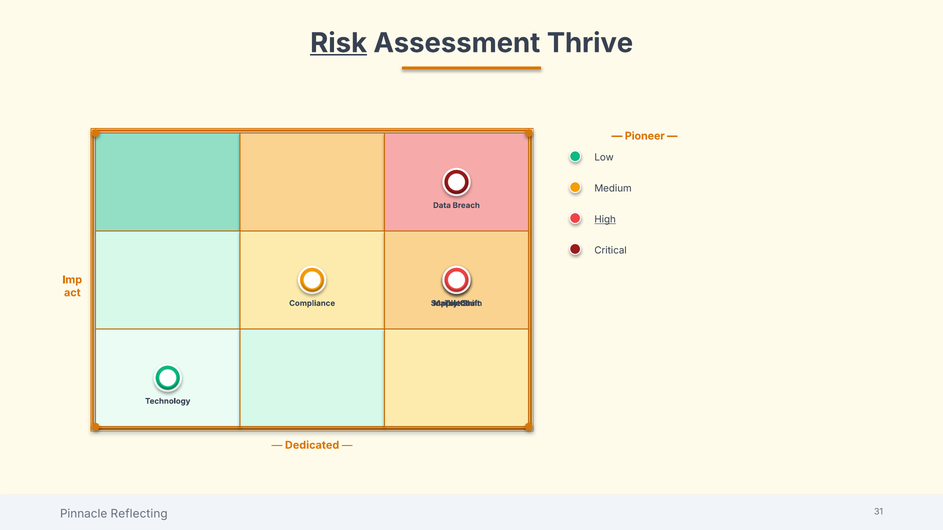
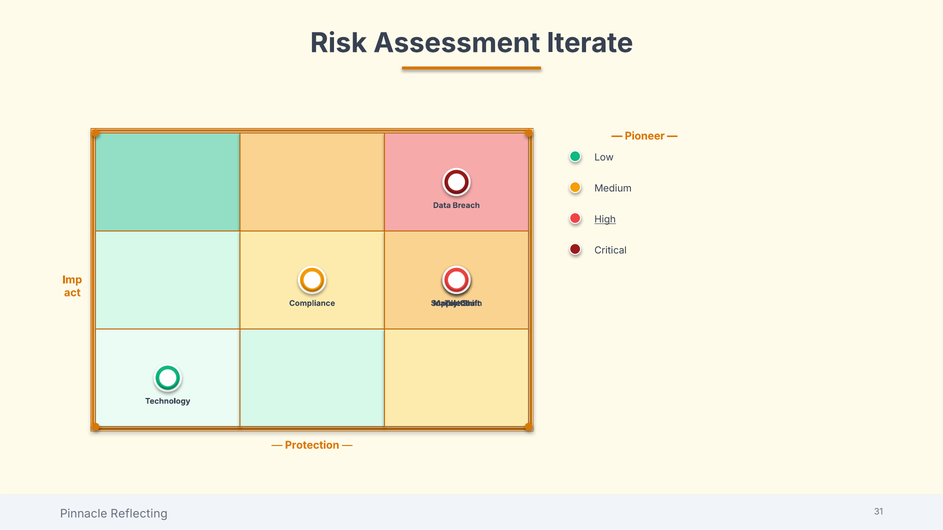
Risk underline: present -> none
Thrive: Thrive -> Iterate
Dedicated: Dedicated -> Protection
